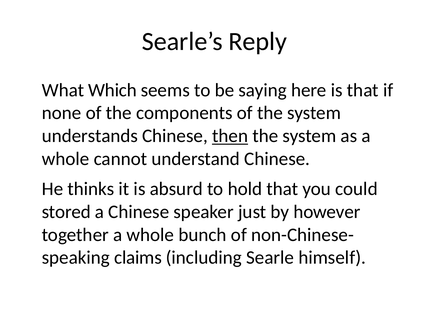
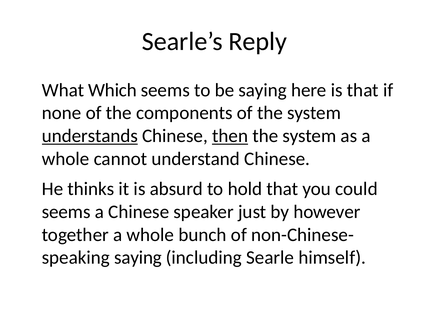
understands underline: none -> present
stored at (66, 212): stored -> seems
claims at (138, 257): claims -> saying
